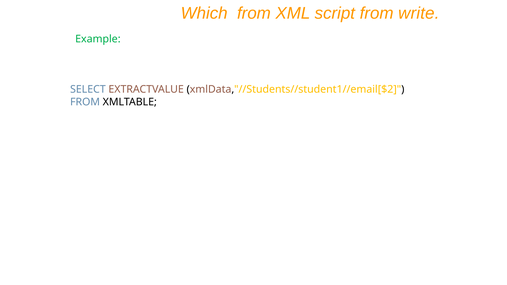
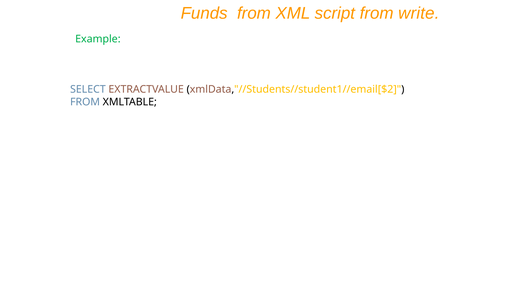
Which: Which -> Funds
